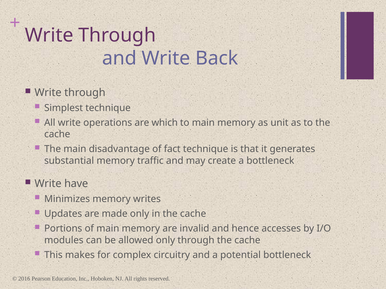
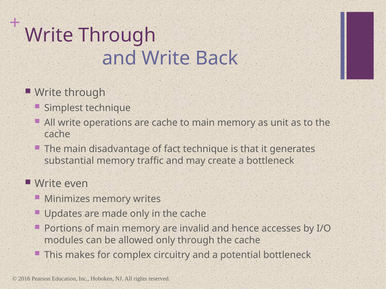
are which: which -> cache
have: have -> even
